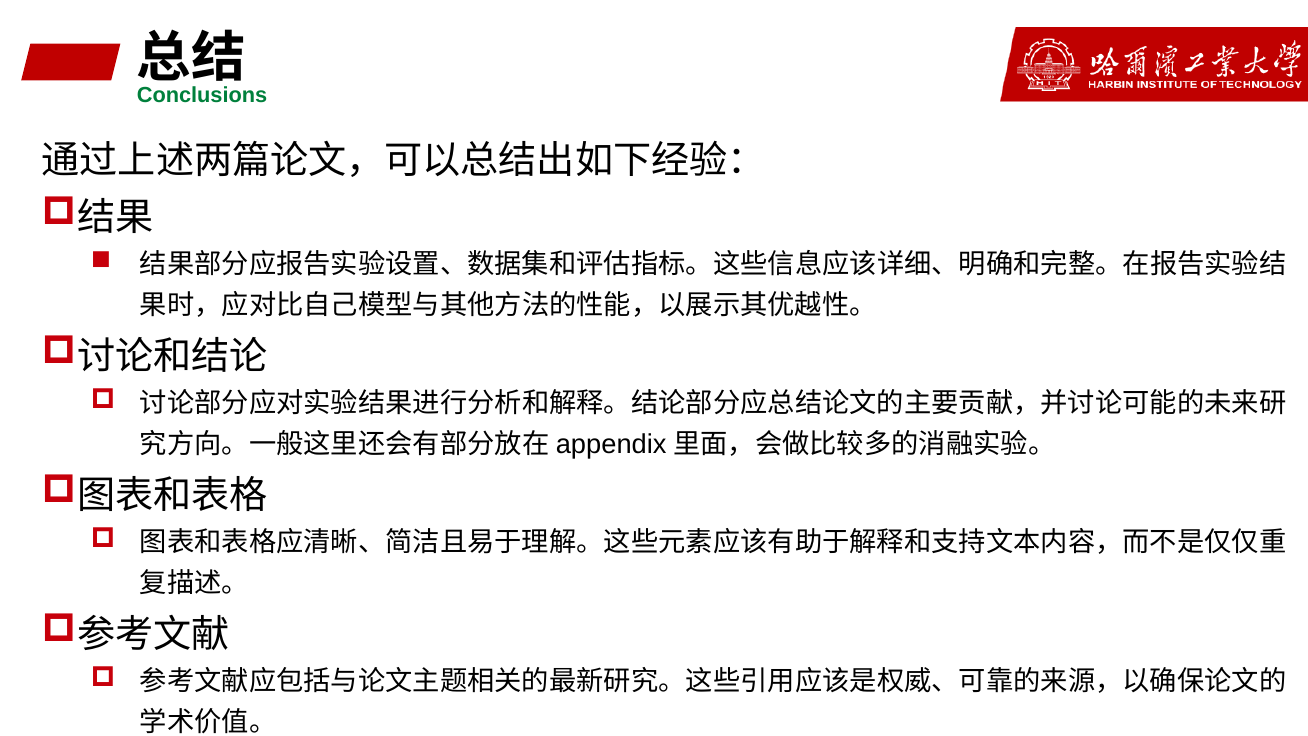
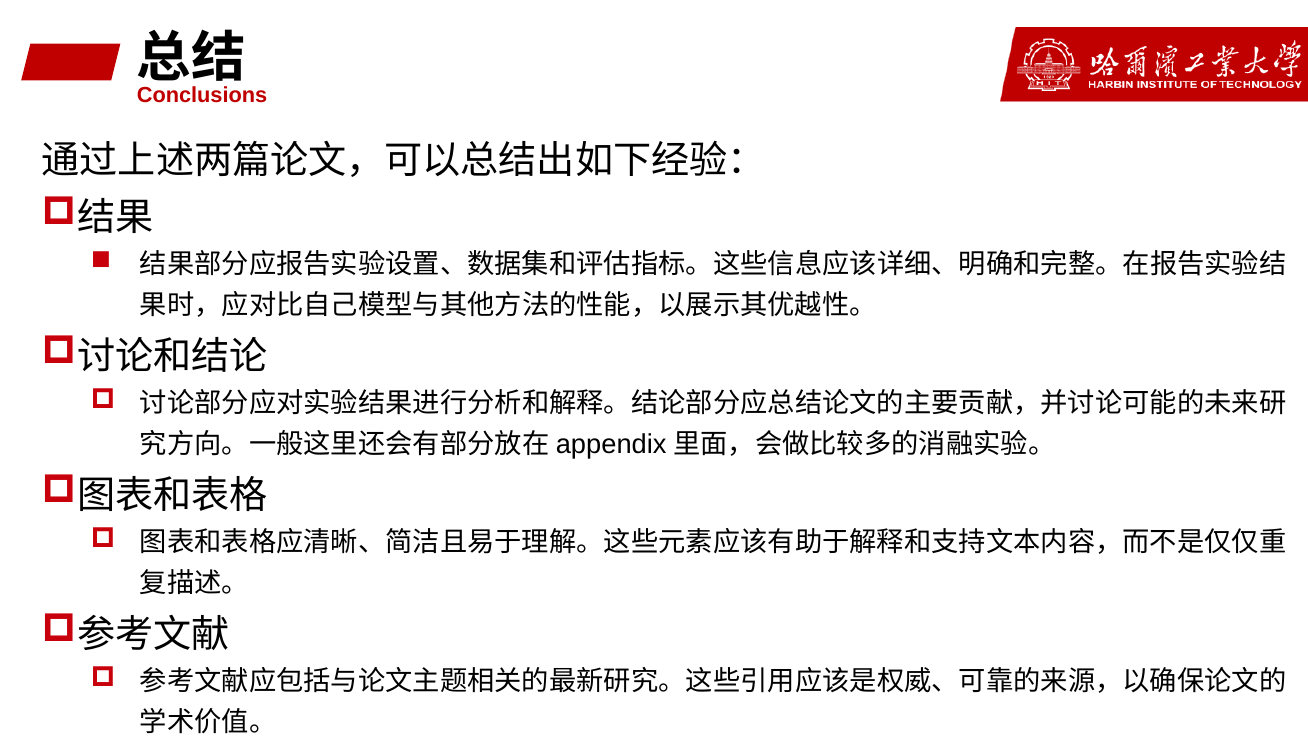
Conclusions colour: green -> red
